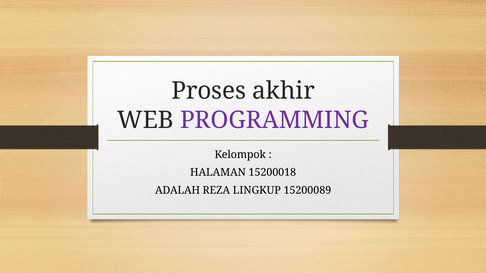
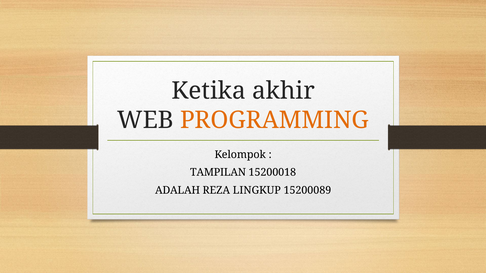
Proses: Proses -> Ketika
PROGRAMMING colour: purple -> orange
HALAMAN: HALAMAN -> TAMPILAN
